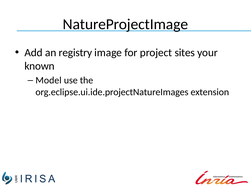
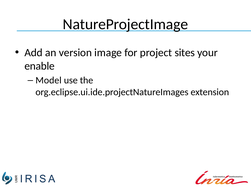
registry: registry -> version
known: known -> enable
